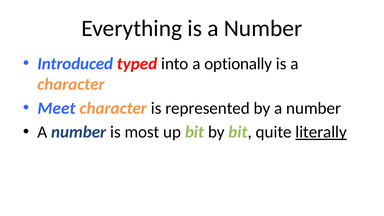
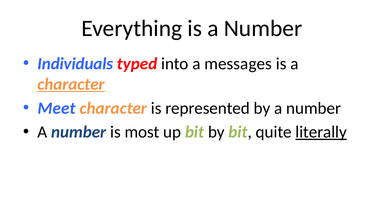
Introduced: Introduced -> Individuals
optionally: optionally -> messages
character at (71, 84) underline: none -> present
